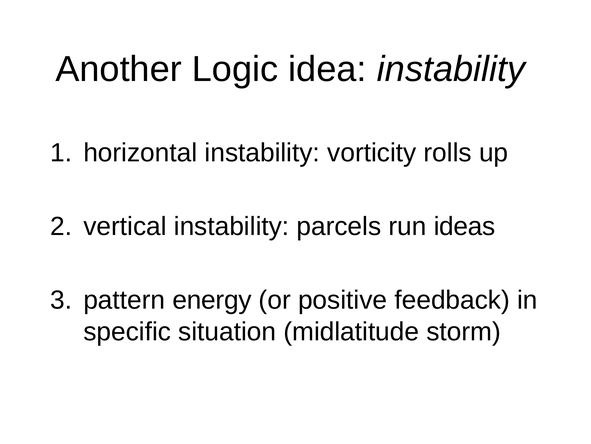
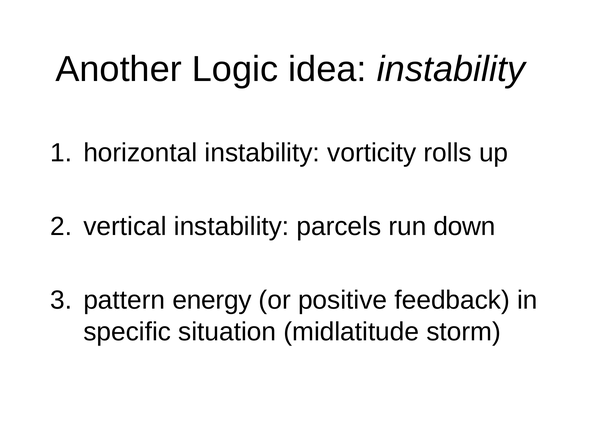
ideas: ideas -> down
